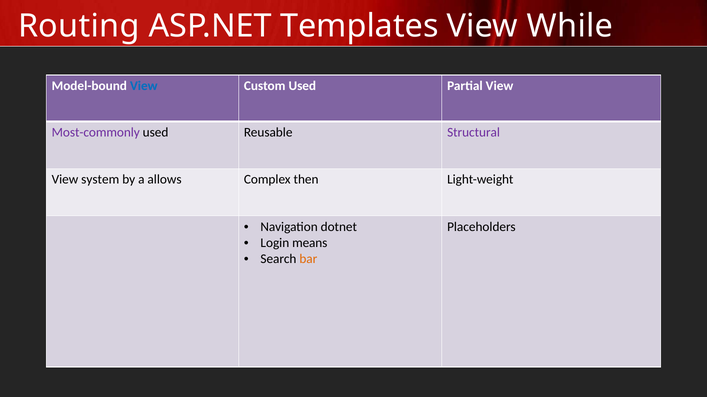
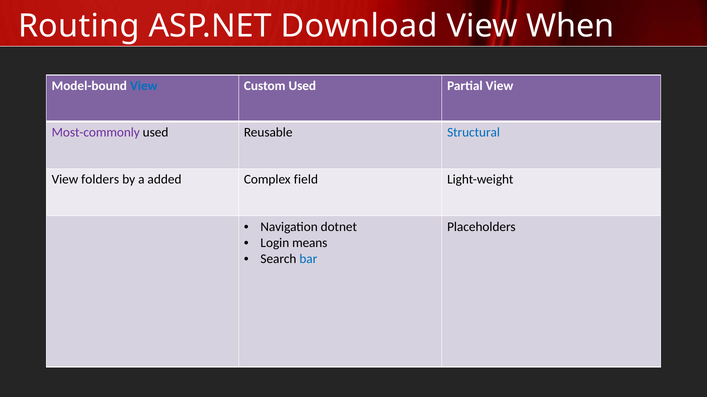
Templates: Templates -> Download
While: While -> When
Structural colour: purple -> blue
system: system -> folders
allows: allows -> added
then: then -> field
bar colour: orange -> blue
